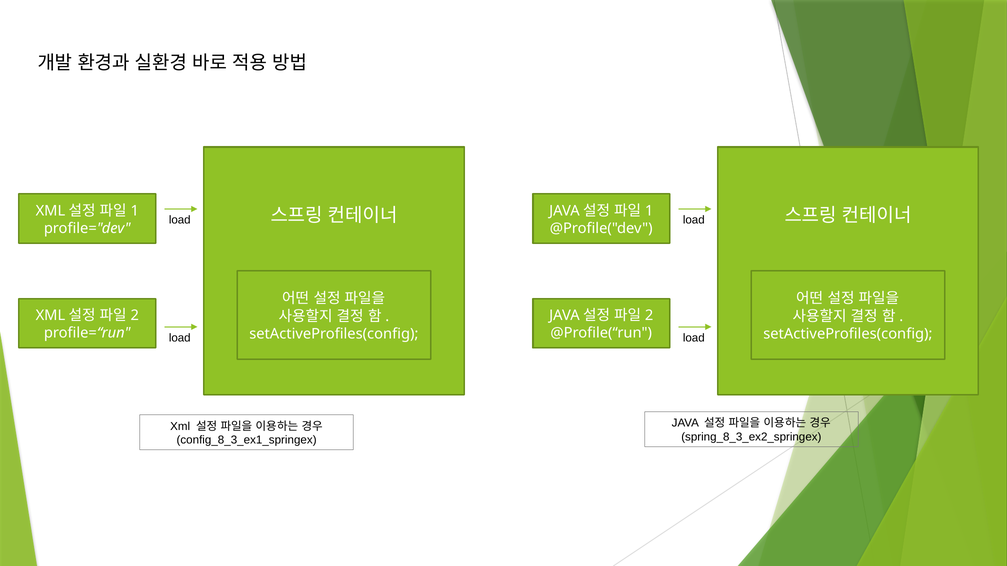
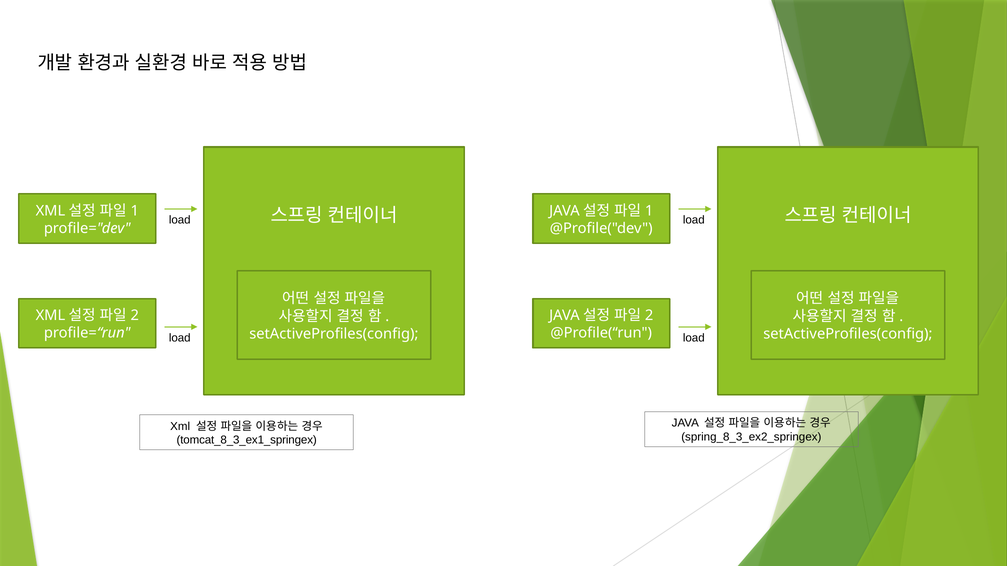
config_8_3_ex1_springex: config_8_3_ex1_springex -> tomcat_8_3_ex1_springex
